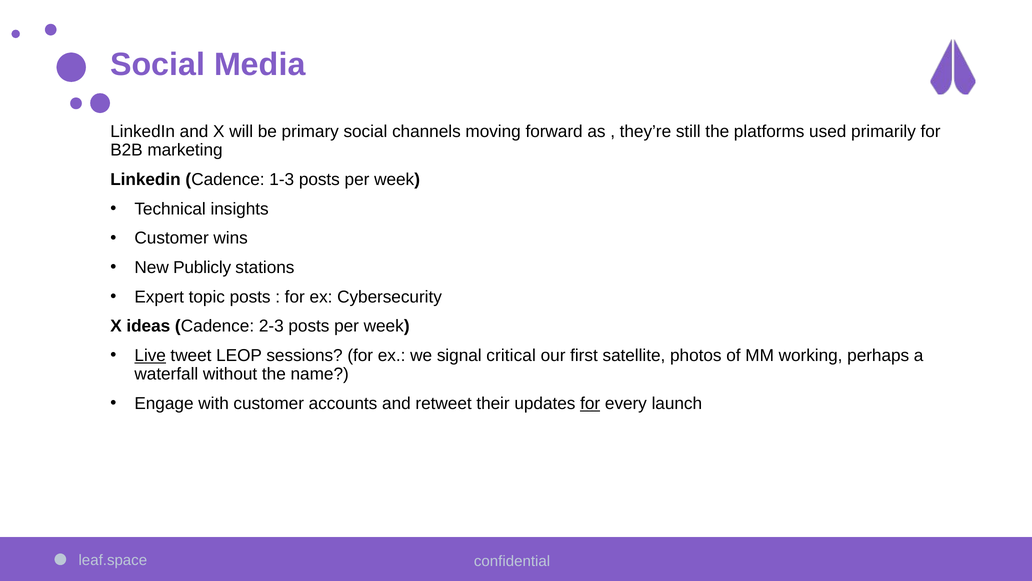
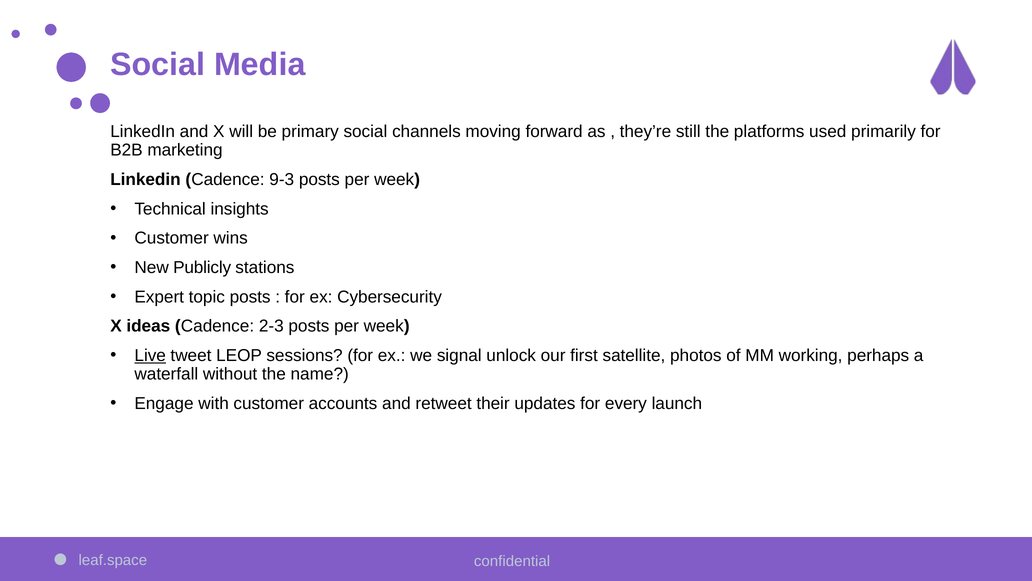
1-3: 1-3 -> 9-3
critical: critical -> unlock
for at (590, 403) underline: present -> none
